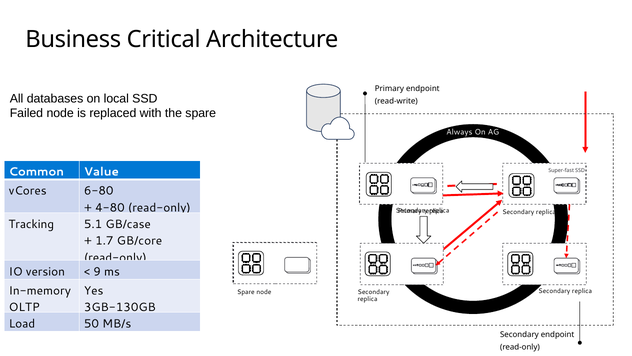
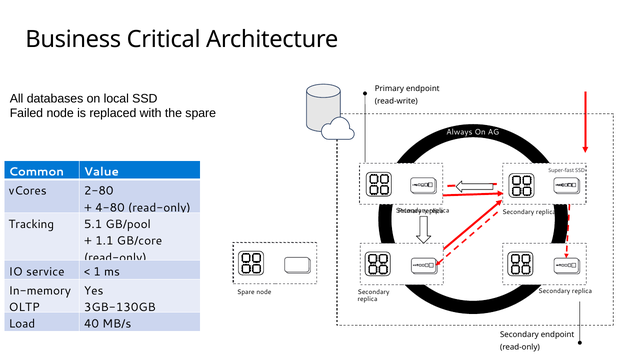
6-80: 6-80 -> 2-80
GB/case: GB/case -> GB/pool
1.7: 1.7 -> 1.1
version: version -> service
9: 9 -> 1
50: 50 -> 40
